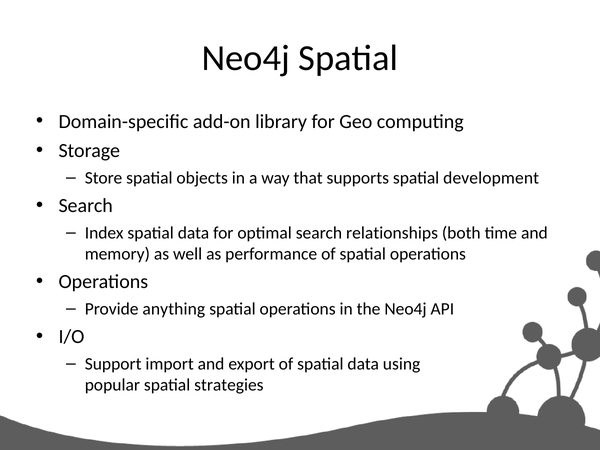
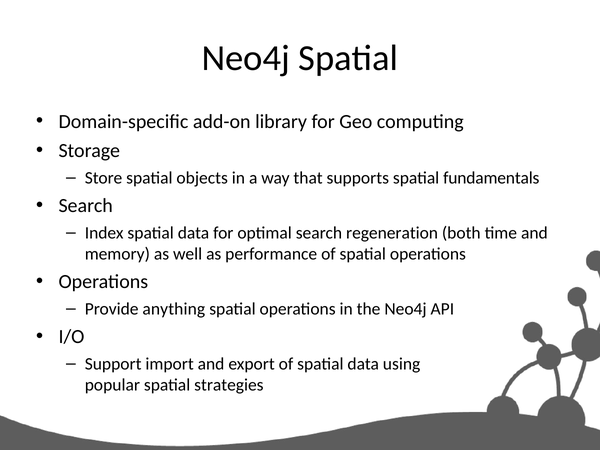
development: development -> fundamentals
relationships: relationships -> regeneration
